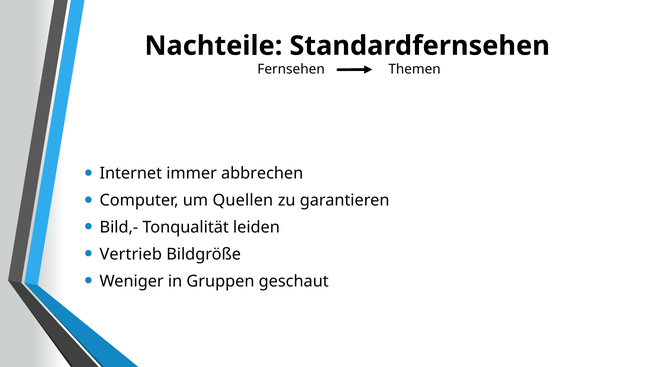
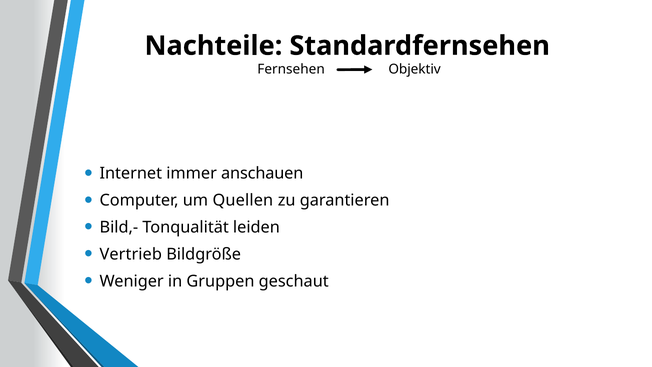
Themen: Themen -> Objektiv
abbrechen: abbrechen -> anschauen
